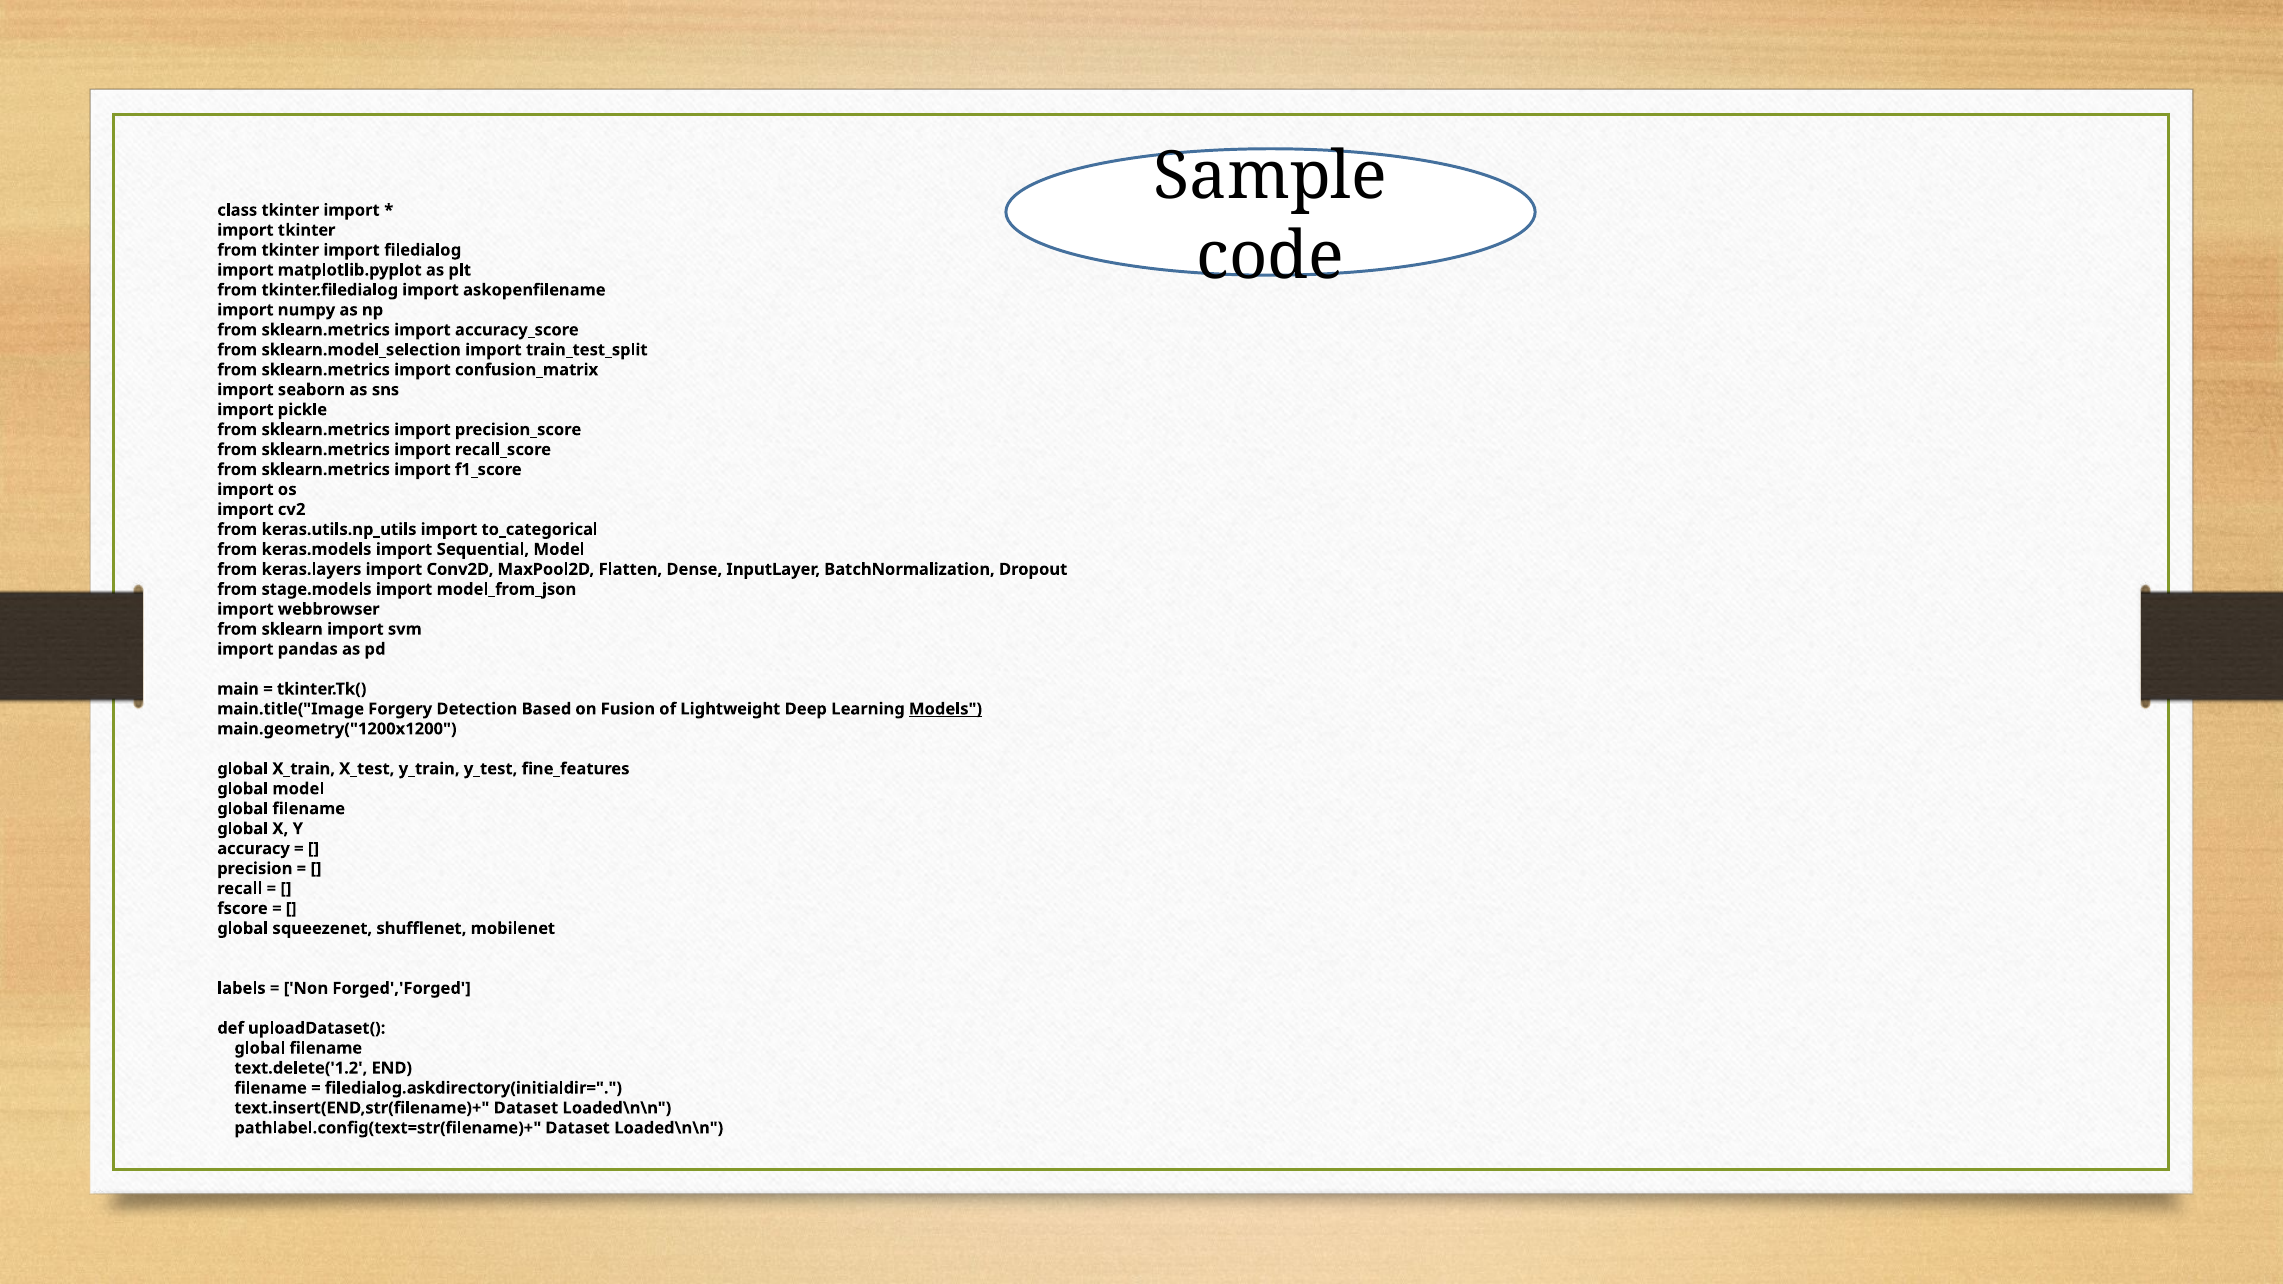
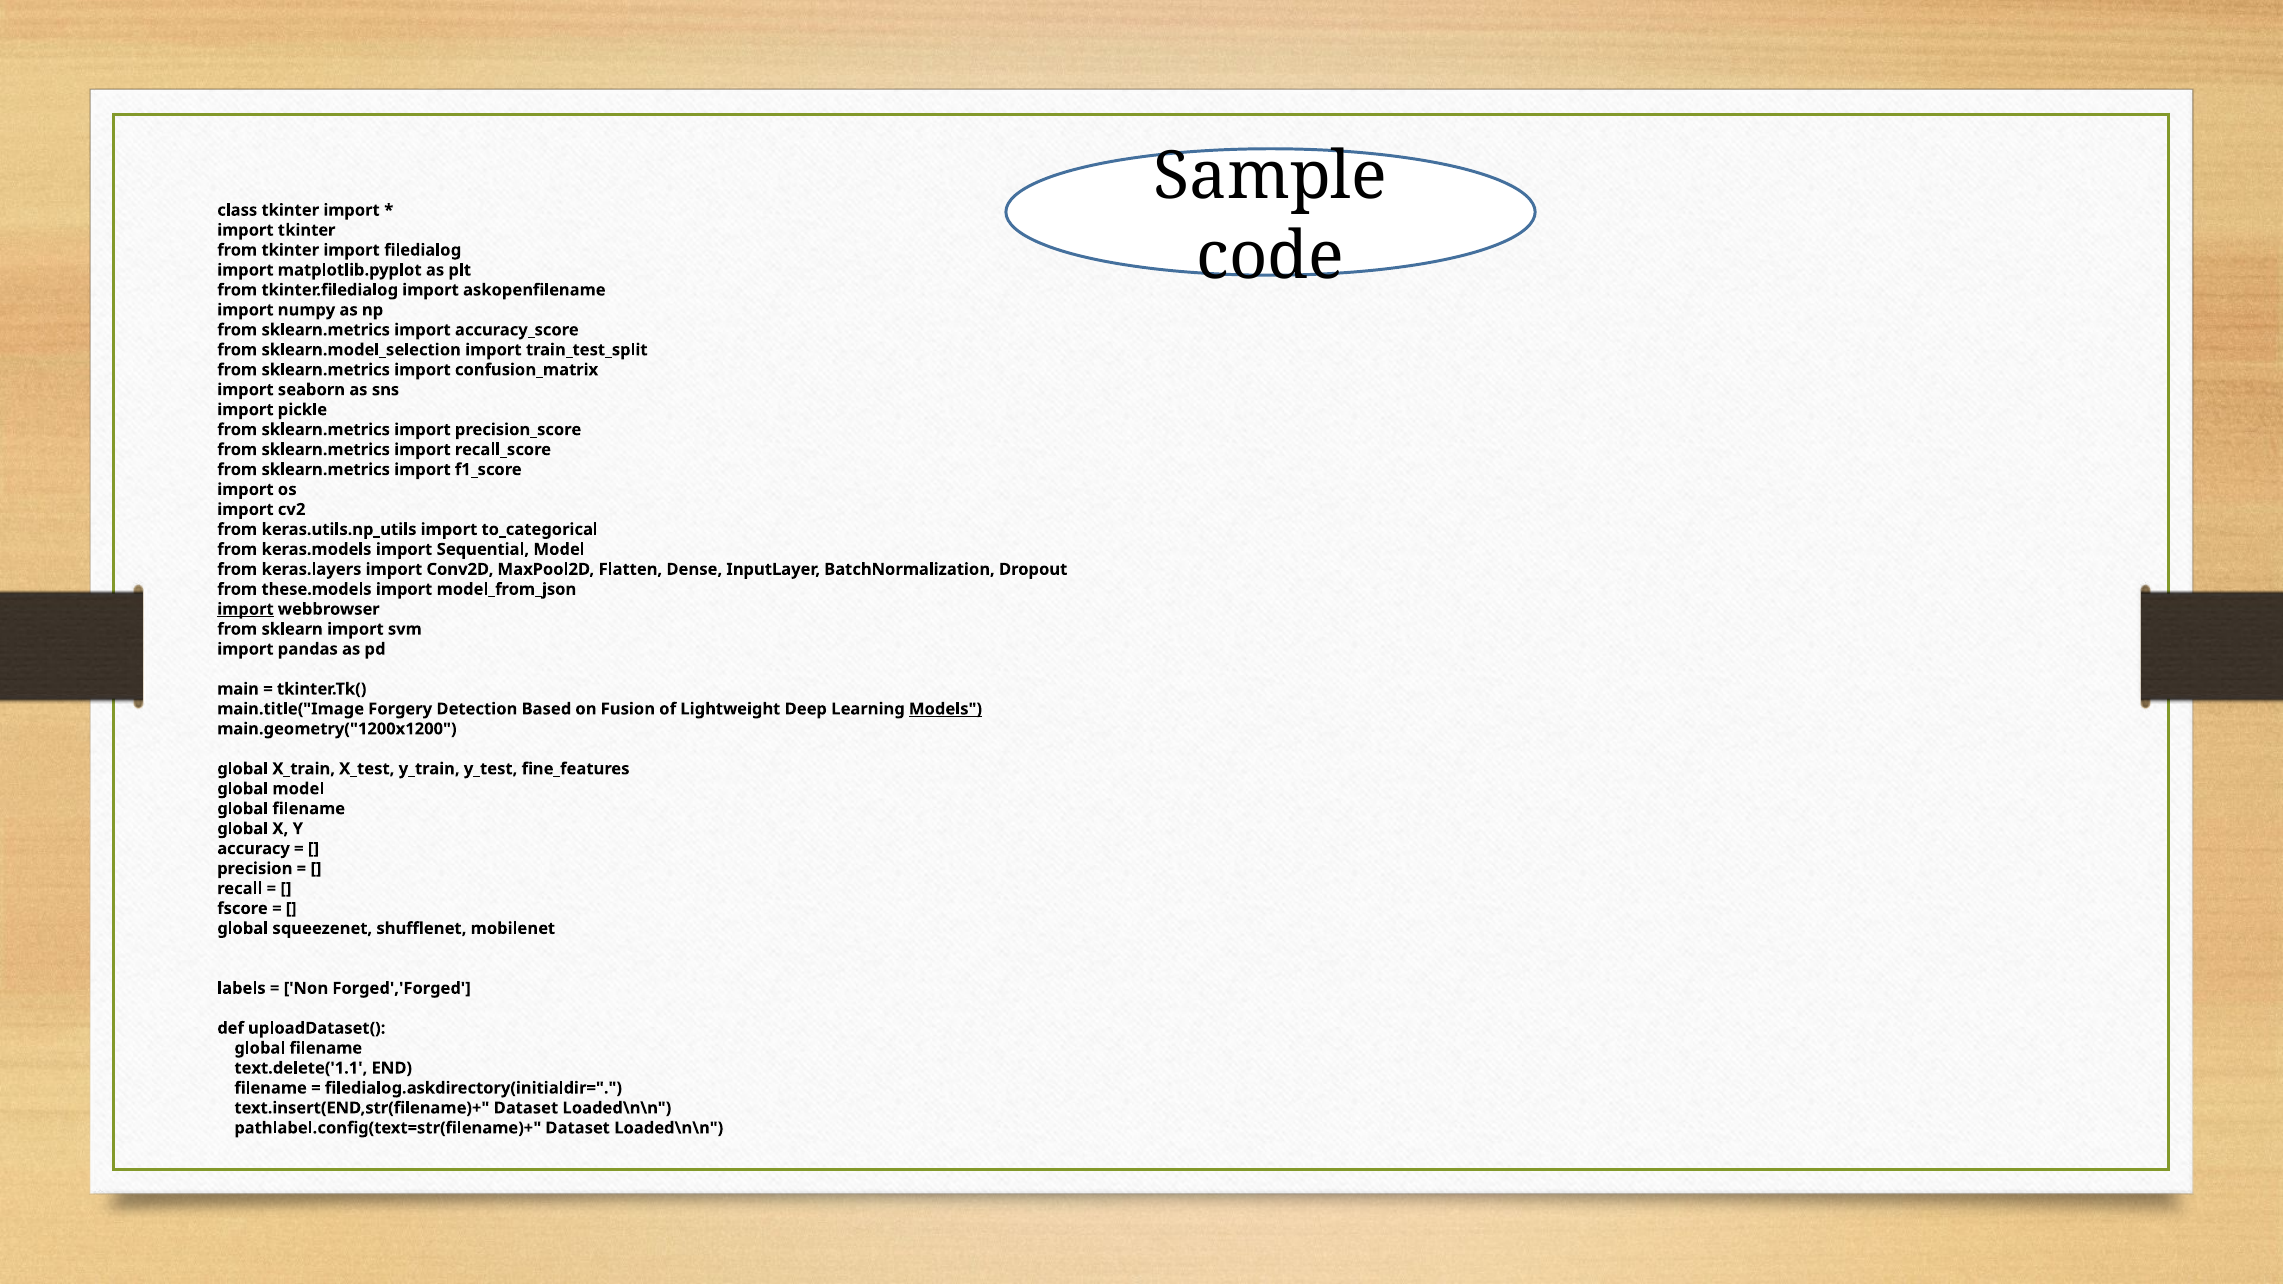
stage.models: stage.models -> these.models
import at (245, 609) underline: none -> present
text.delete('1.2: text.delete('1.2 -> text.delete('1.1
